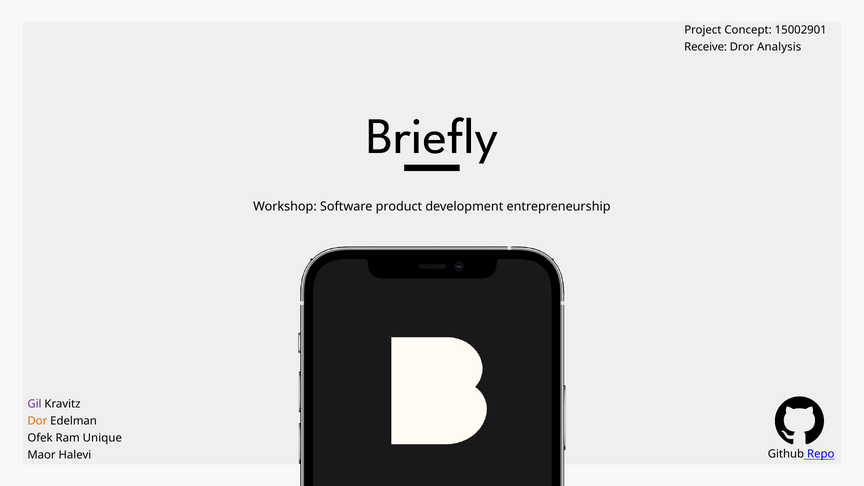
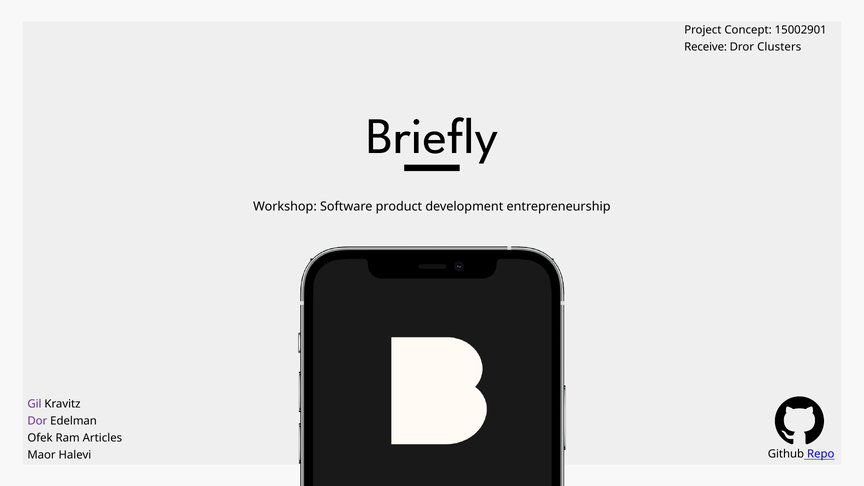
Analysis: Analysis -> Clusters
Dor colour: orange -> purple
Unique: Unique -> Articles
